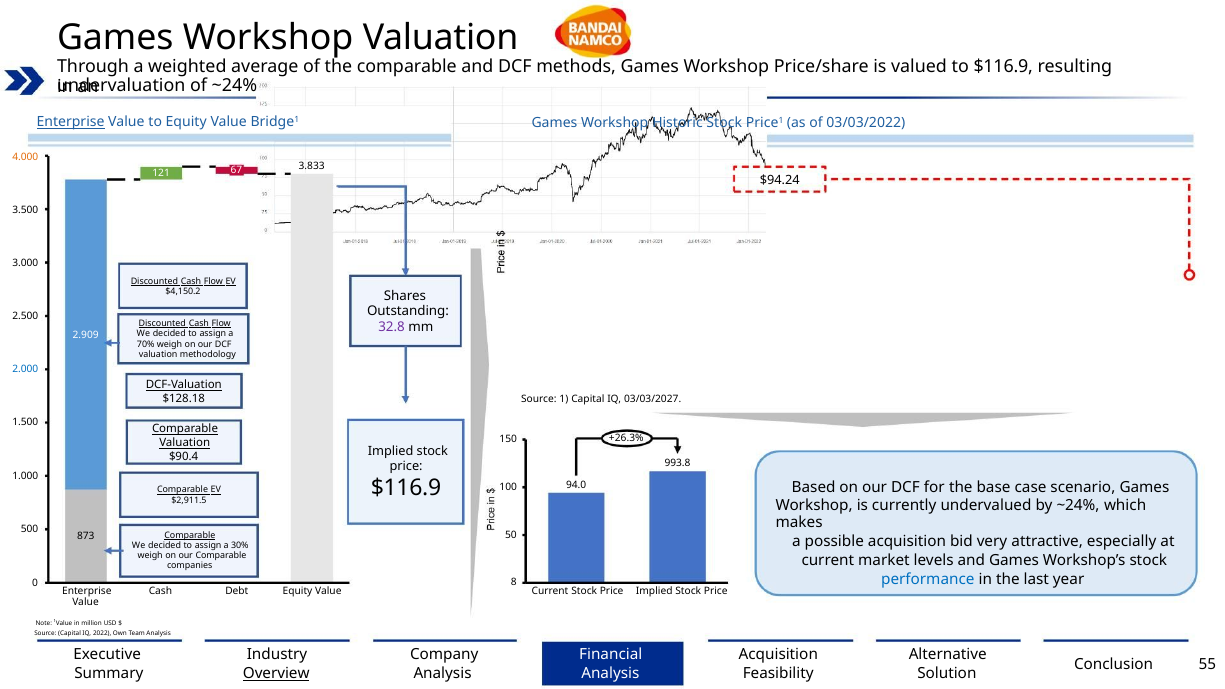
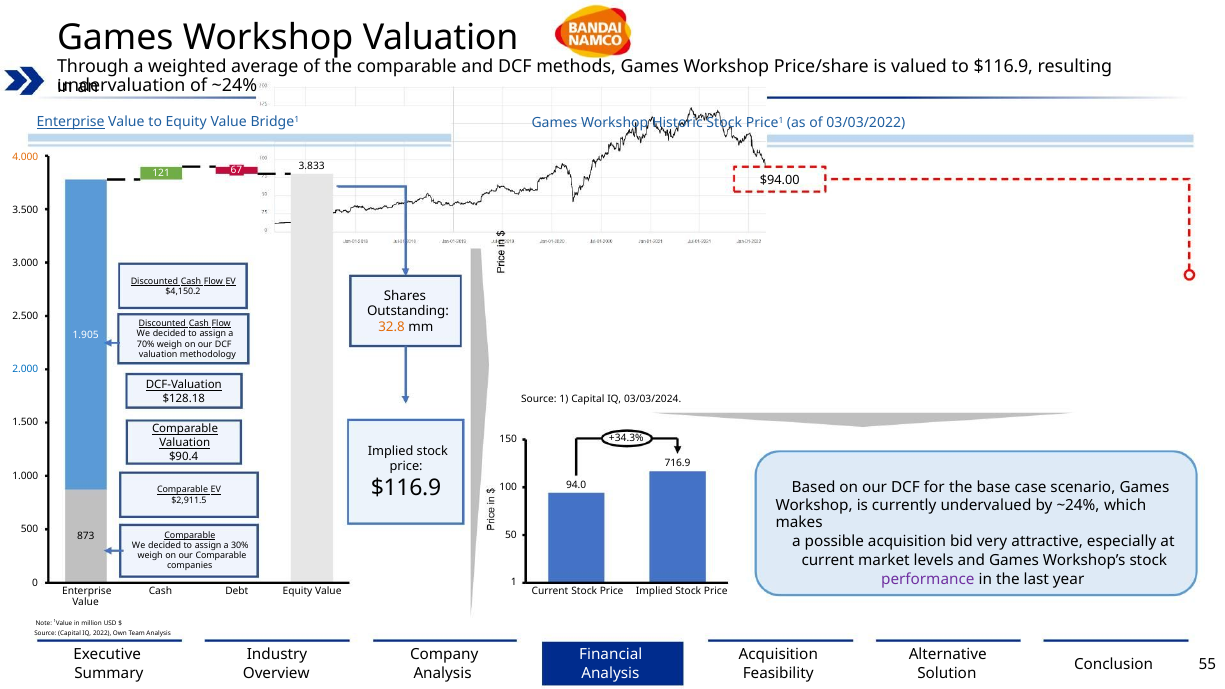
$94.24: $94.24 -> $94.00
32.8 colour: purple -> orange
2.909: 2.909 -> 1.905
03/03/2027: 03/03/2027 -> 03/03/2024
+26.3%: +26.3% -> +34.3%
993.8: 993.8 -> 716.9
performance colour: blue -> purple
0 8: 8 -> 1
Overview underline: present -> none
